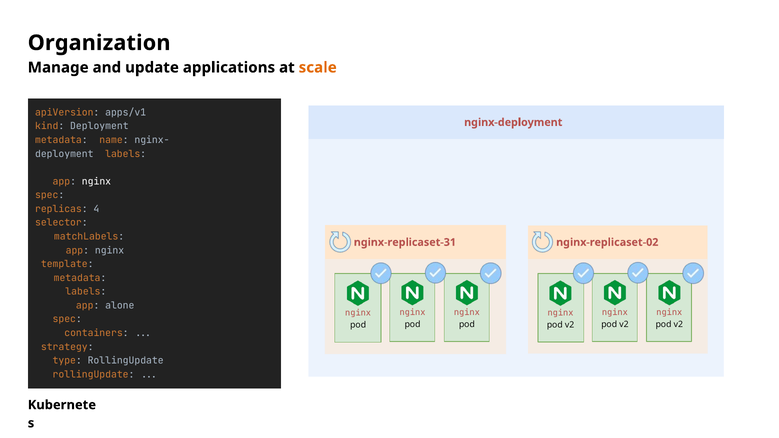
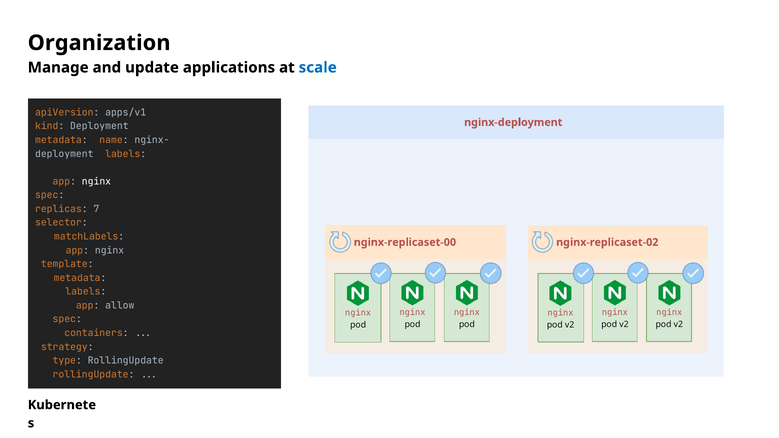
scale colour: orange -> blue
4: 4 -> 7
nginx-replicaset-31: nginx-replicaset-31 -> nginx-replicaset-00
alone: alone -> allow
